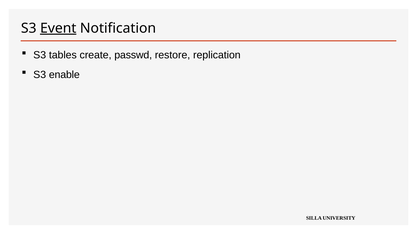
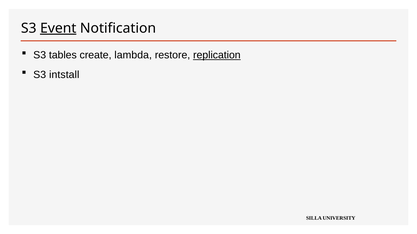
passwd: passwd -> lambda
replication underline: none -> present
enable: enable -> intstall
